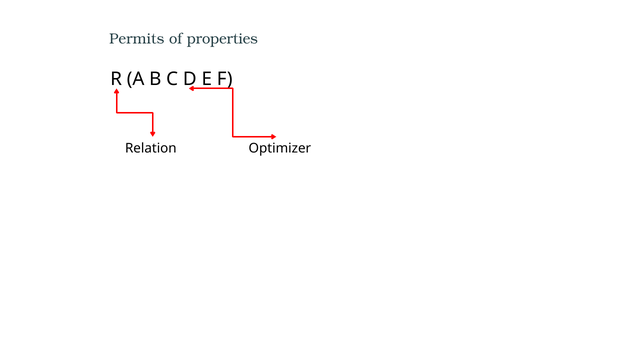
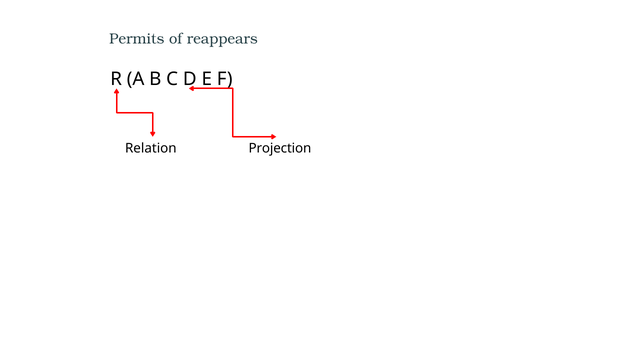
properties: properties -> reappears
Optimizer: Optimizer -> Projection
